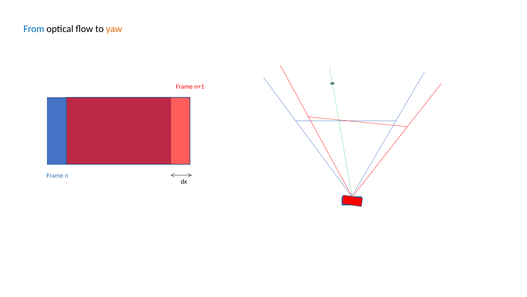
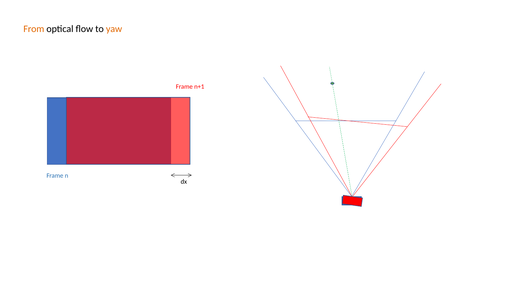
From colour: blue -> orange
